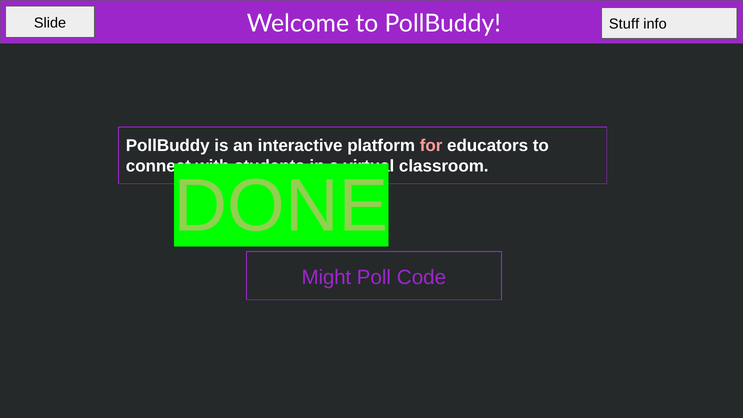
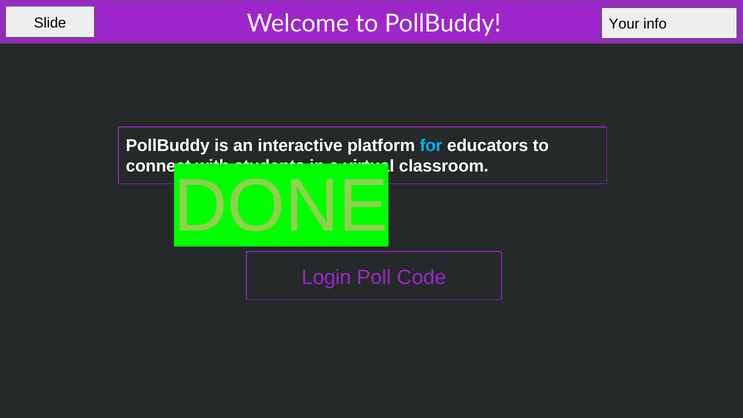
Stuff: Stuff -> Your
for colour: pink -> light blue
Might: Might -> Login
